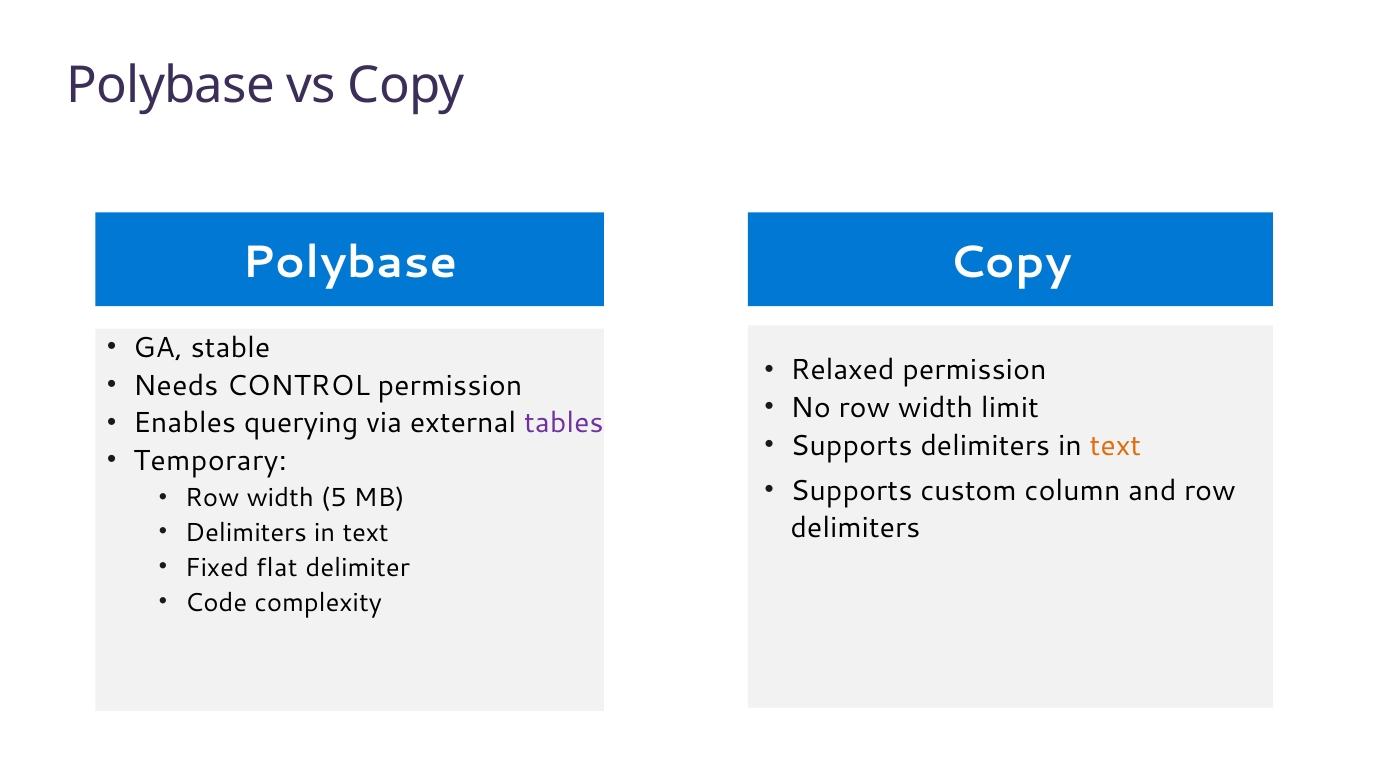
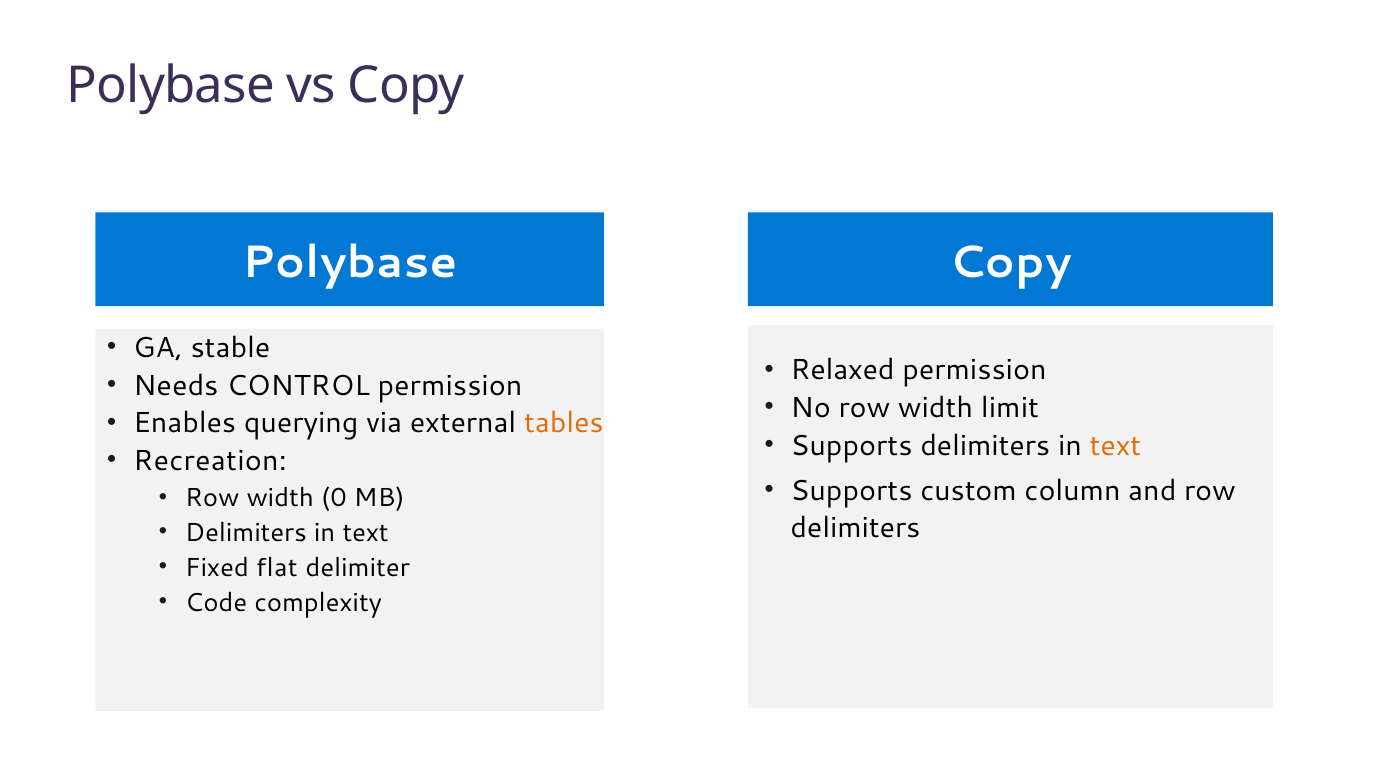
tables colour: purple -> orange
Temporary: Temporary -> Recreation
5: 5 -> 0
